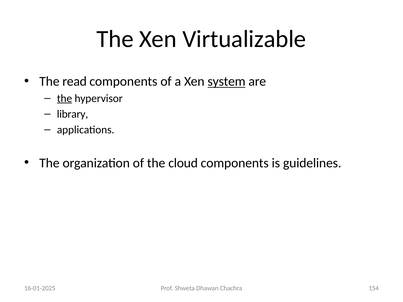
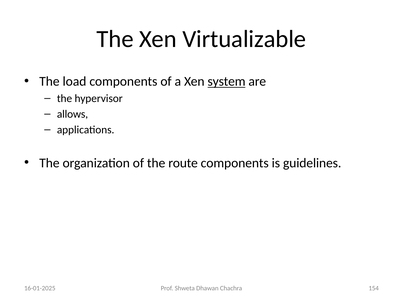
read: read -> load
the at (65, 98) underline: present -> none
library: library -> allows
cloud: cloud -> route
